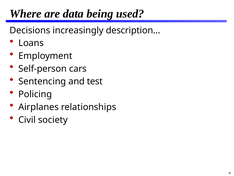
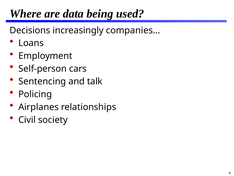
description…: description… -> companies…
test: test -> talk
